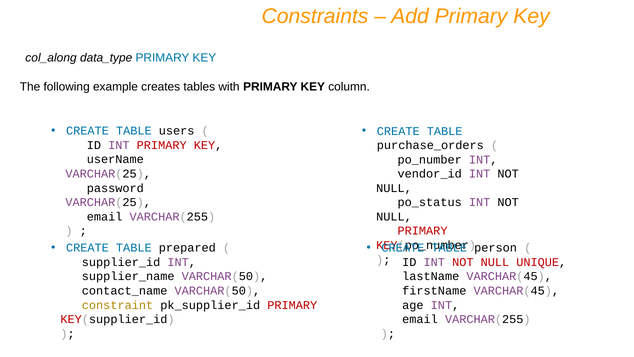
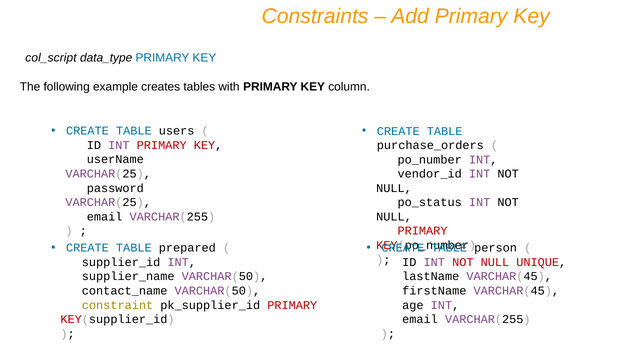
col_along: col_along -> col_script
